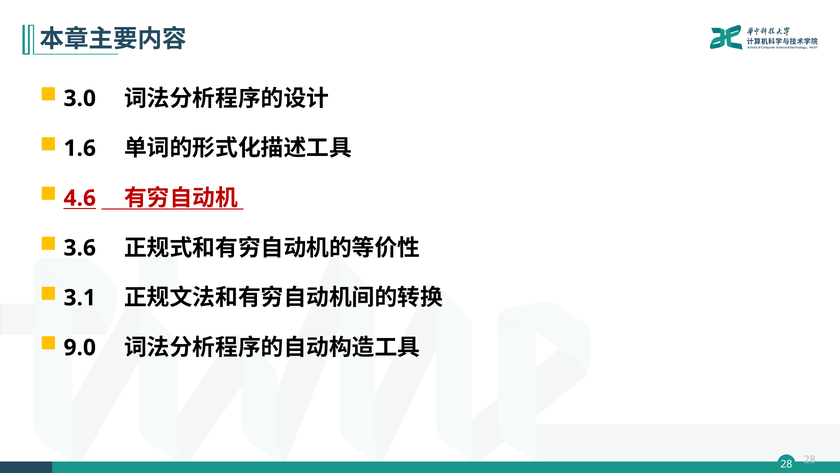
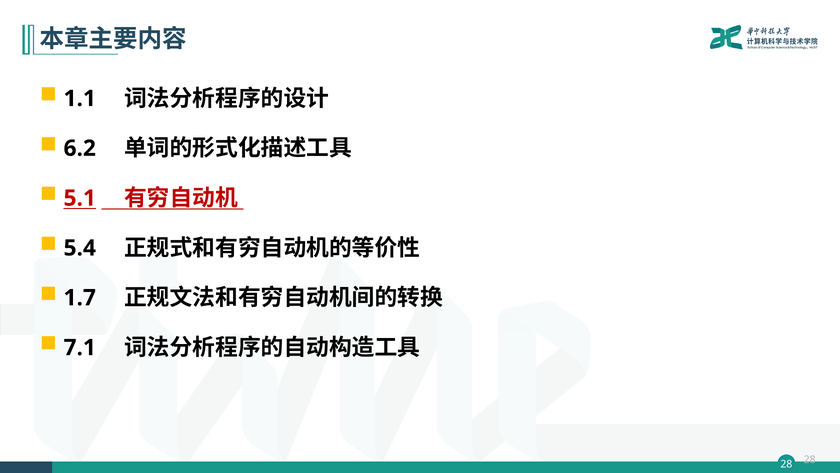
3.0: 3.0 -> 1.1
1.6: 1.6 -> 6.2
4.6: 4.6 -> 5.1
3.6: 3.6 -> 5.4
3.1: 3.1 -> 1.7
9.0: 9.0 -> 7.1
